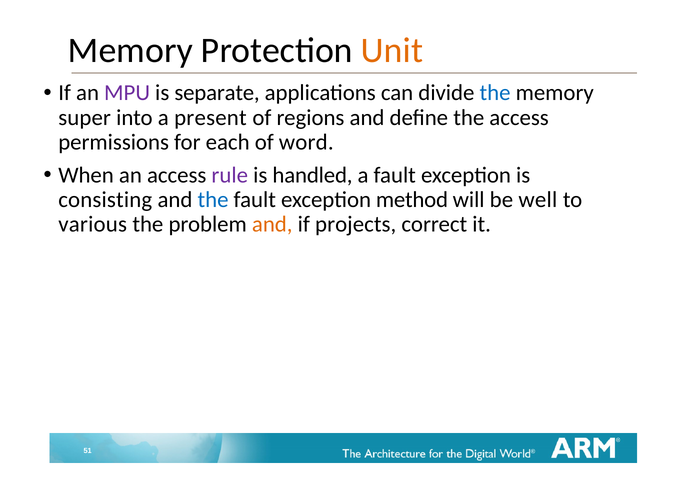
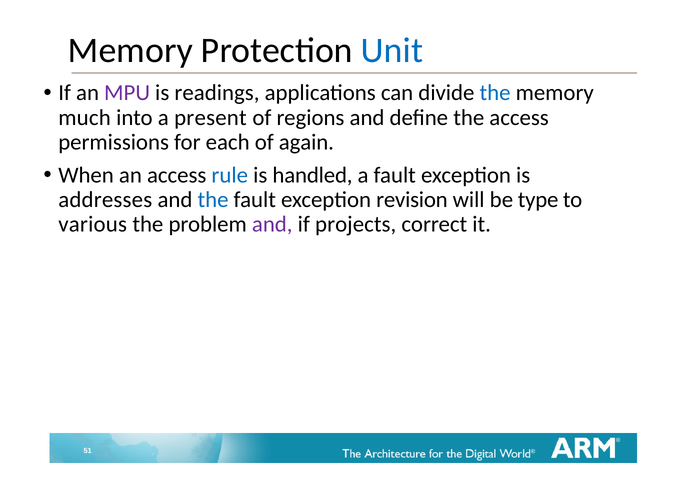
Unit colour: orange -> blue
separate: separate -> readings
super: super -> much
word: word -> again
rule colour: purple -> blue
consisting: consisting -> addresses
method: method -> revision
well: well -> type
and at (272, 225) colour: orange -> purple
